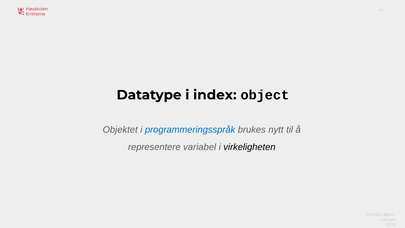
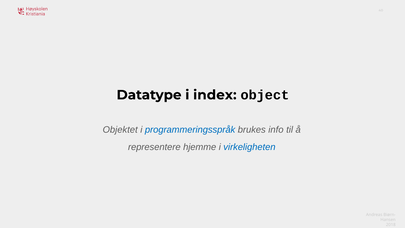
nytt: nytt -> info
variabel: variabel -> hjemme
virkeligheten colour: black -> blue
